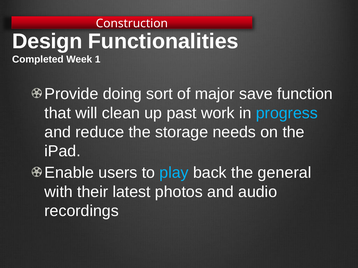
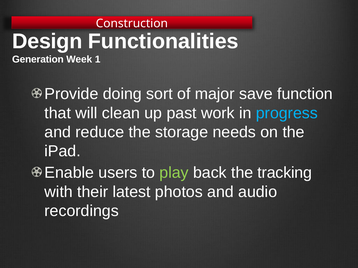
Completed: Completed -> Generation
play colour: light blue -> light green
general: general -> tracking
